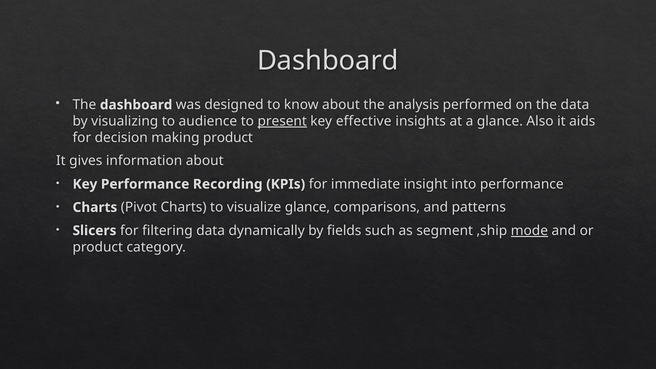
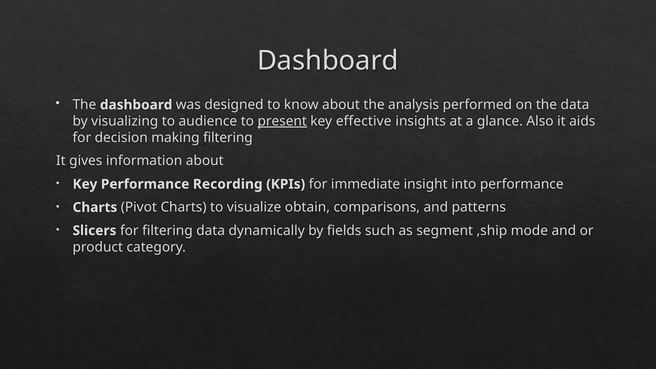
making product: product -> filtering
visualize glance: glance -> obtain
mode underline: present -> none
